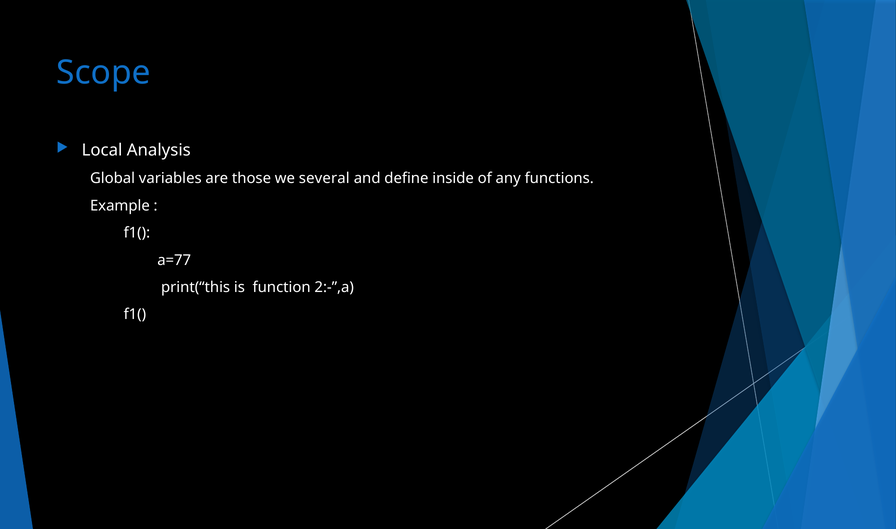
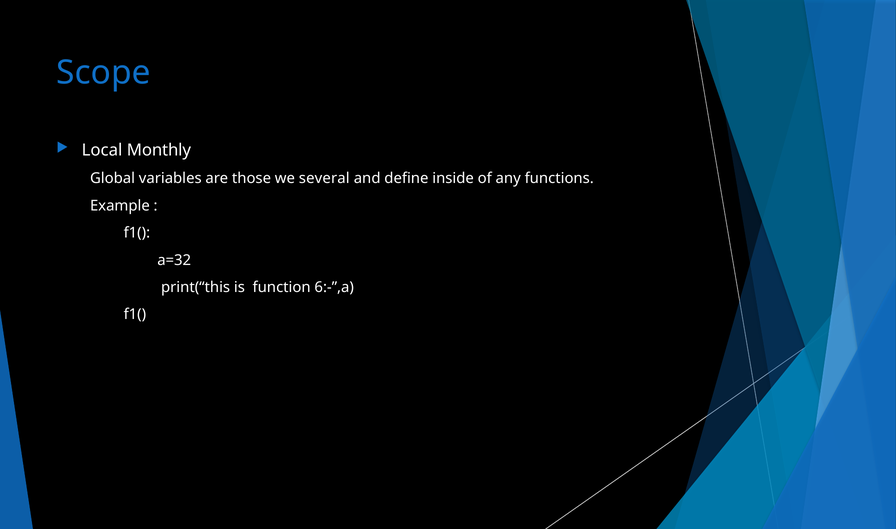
Analysis: Analysis -> Monthly
a=77: a=77 -> a=32
2:-”,a: 2:-”,a -> 6:-”,a
